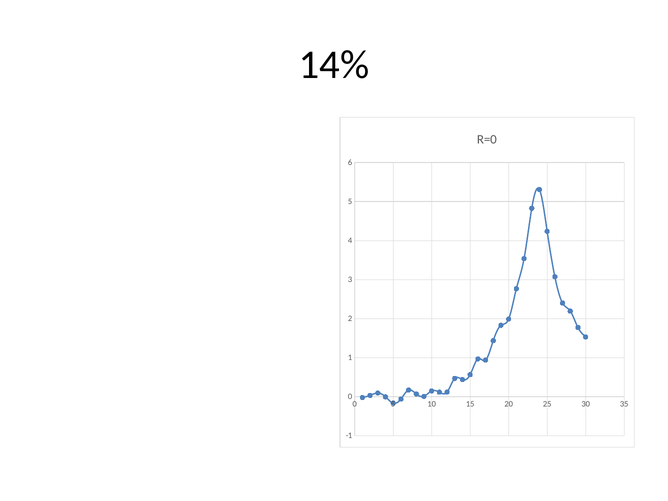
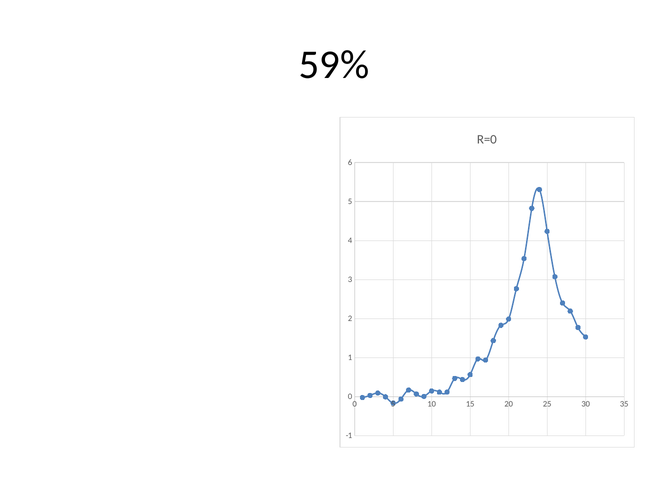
14%: 14% -> 59%
